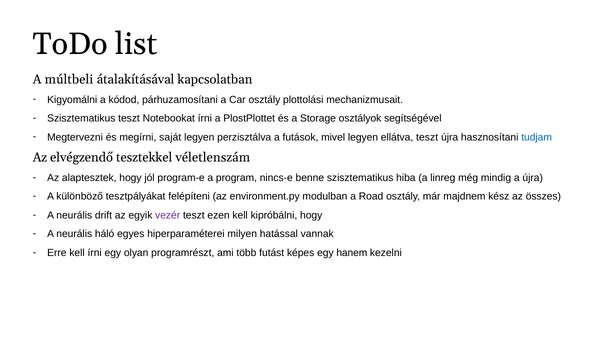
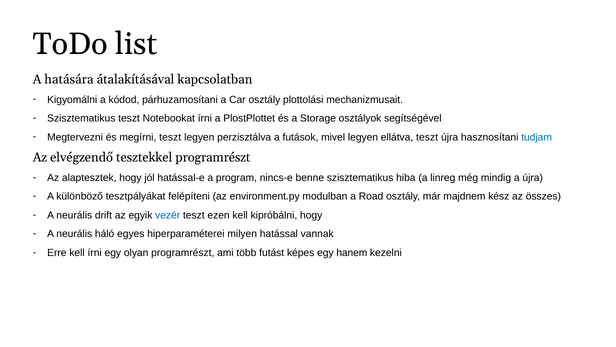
múltbeli: múltbeli -> hatására
megírni saját: saját -> teszt
tesztekkel véletlenszám: véletlenszám -> programrészt
program-e: program-e -> hatással-e
vezér colour: purple -> blue
